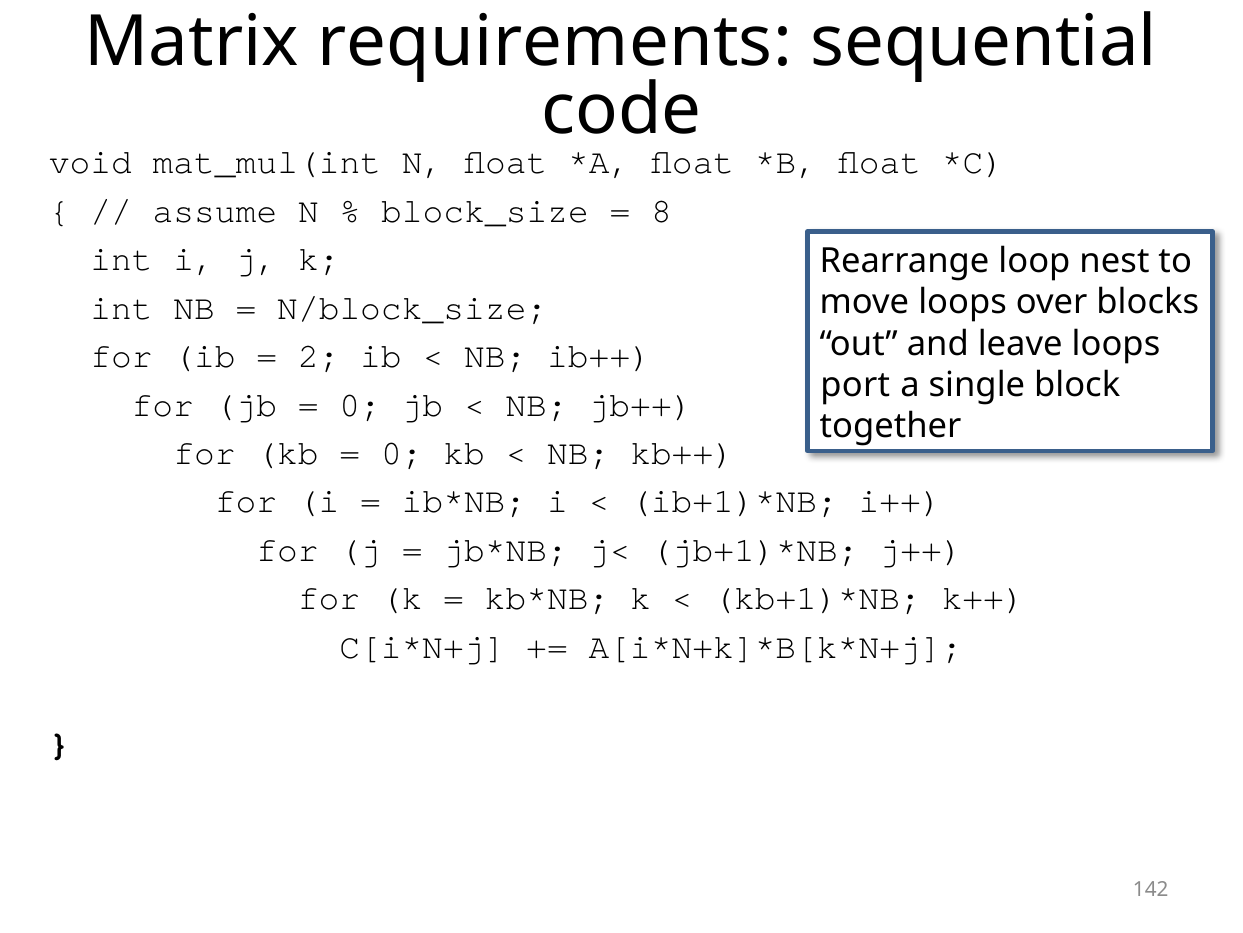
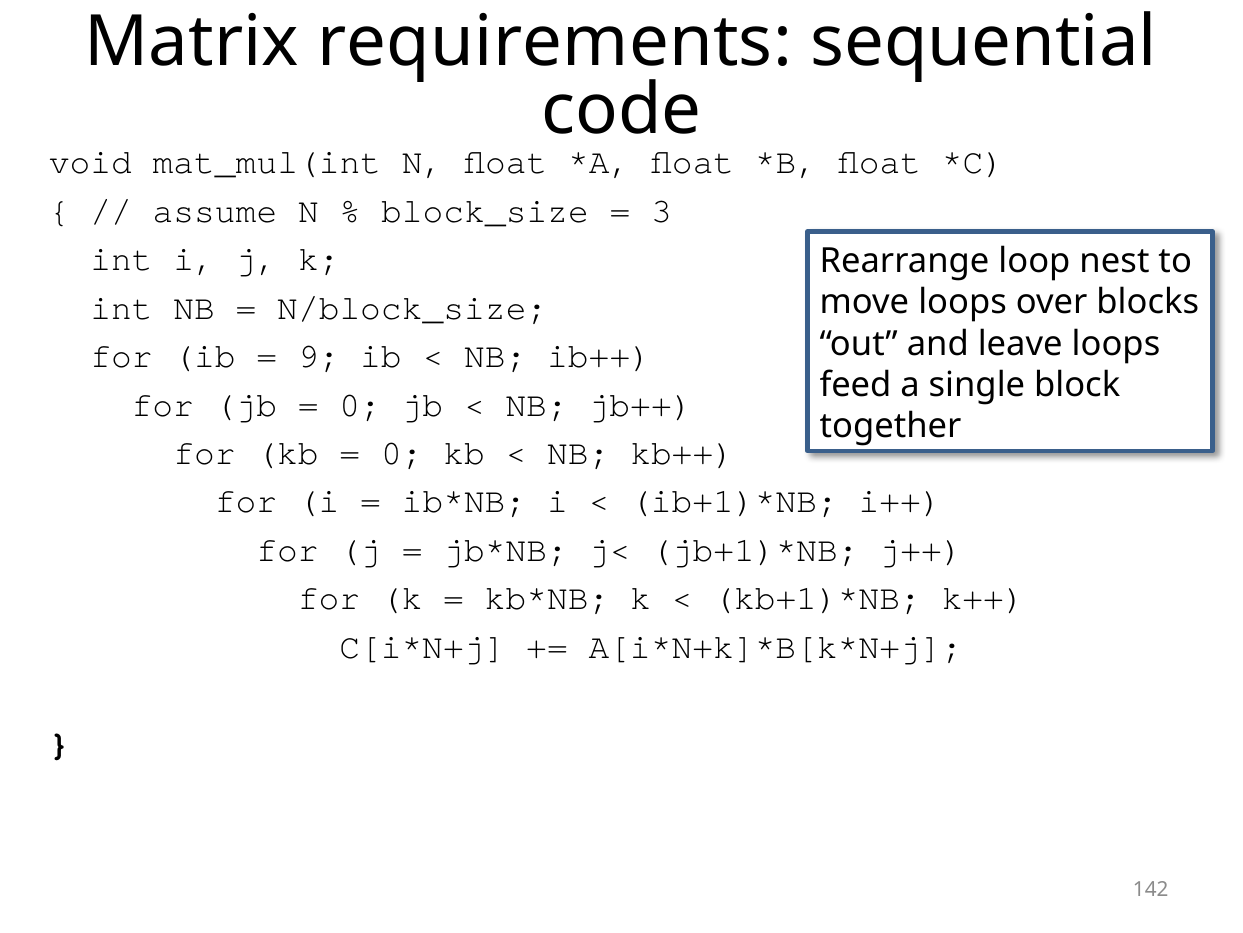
8: 8 -> 3
2: 2 -> 9
port: port -> feed
